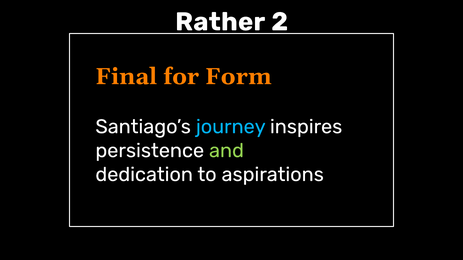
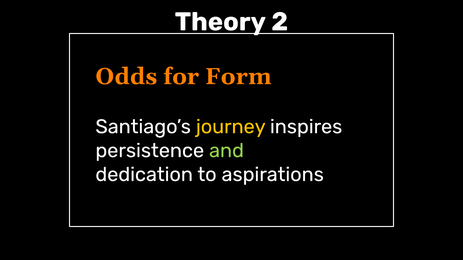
Rather: Rather -> Theory
Final: Final -> Odds
journey colour: light blue -> yellow
